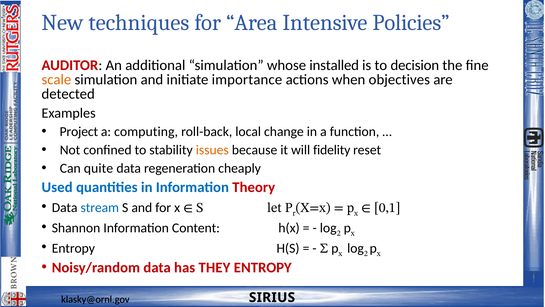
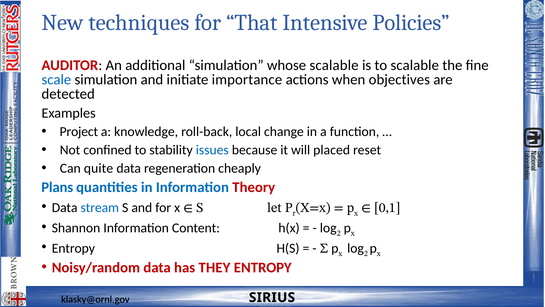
Area: Area -> That
whose installed: installed -> scalable
to decision: decision -> scalable
scale colour: orange -> blue
computing: computing -> knowledge
issues colour: orange -> blue
fidelity: fidelity -> placed
Used: Used -> Plans
